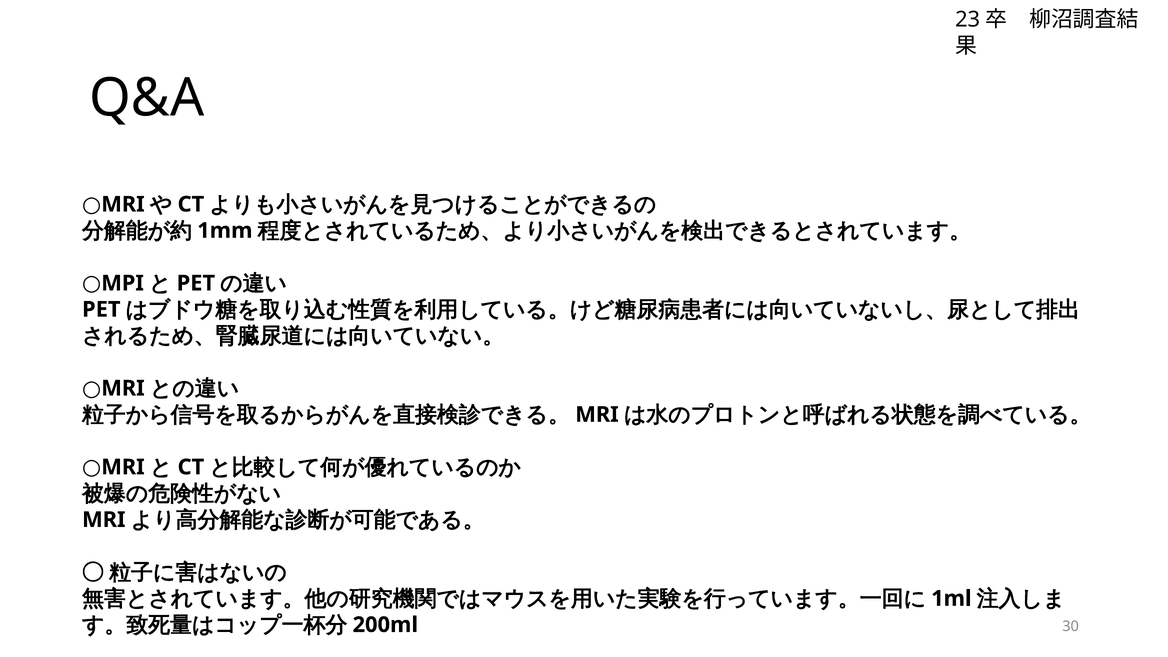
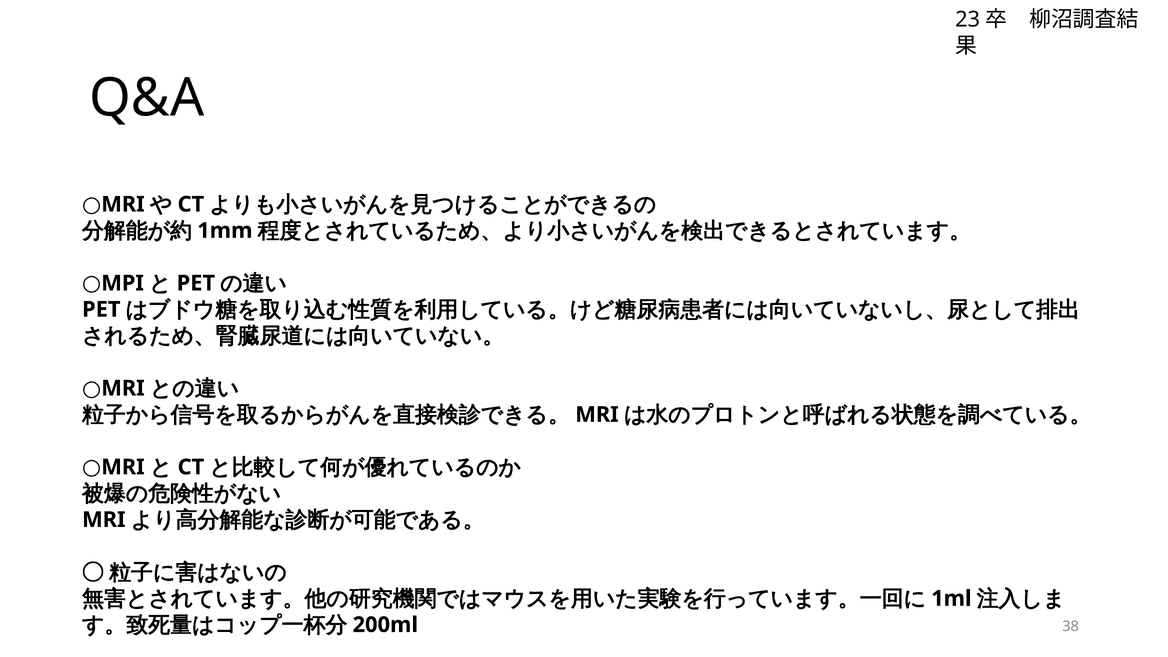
30: 30 -> 38
